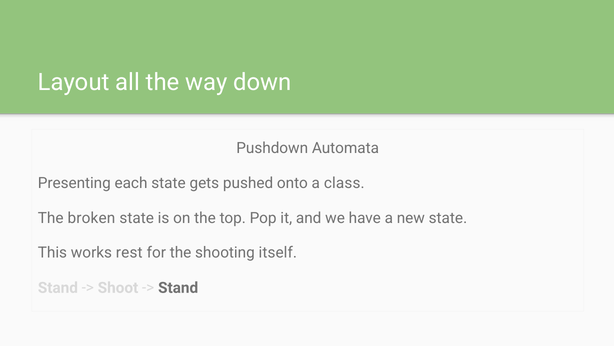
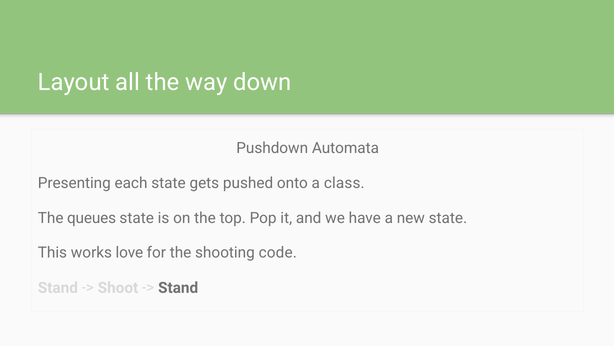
broken: broken -> queues
rest: rest -> love
itself: itself -> code
